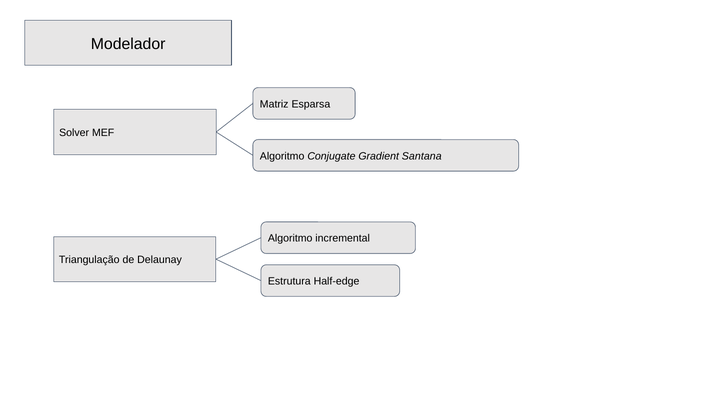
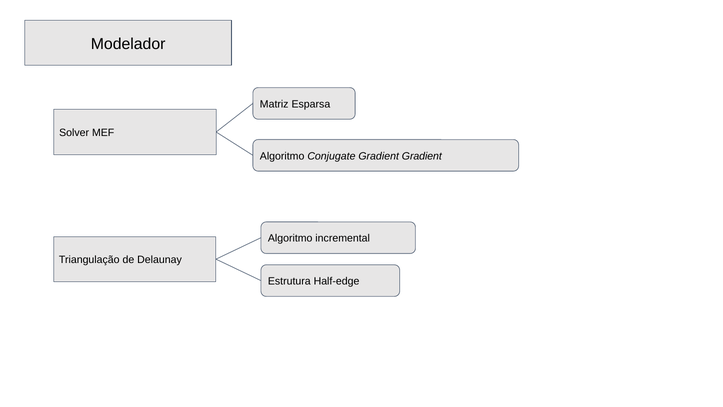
Gradient Santana: Santana -> Gradient
